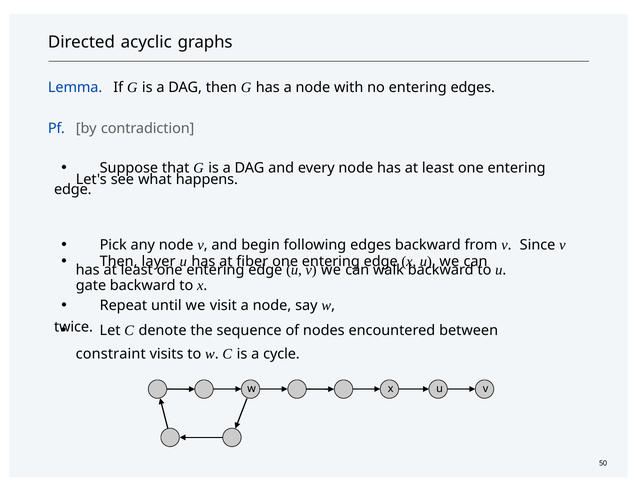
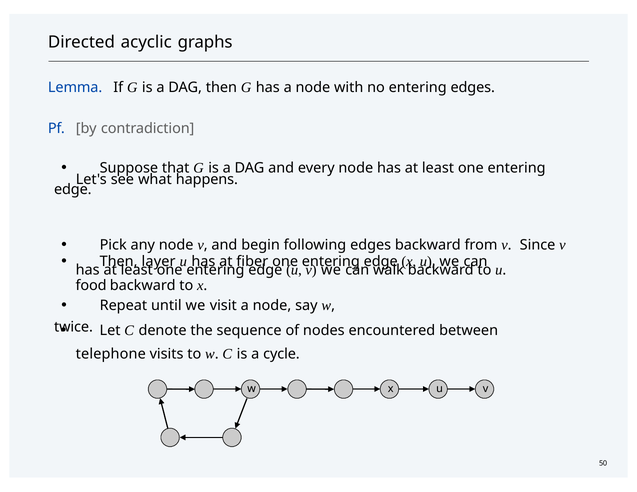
gate: gate -> food
constraint: constraint -> telephone
